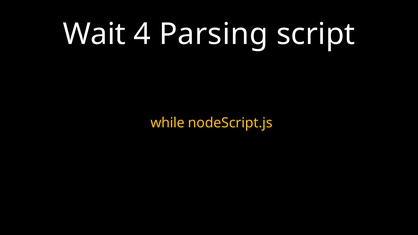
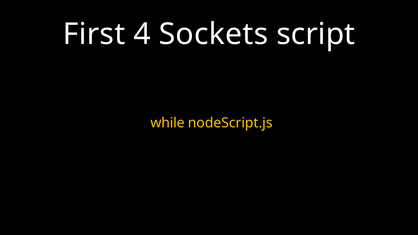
Wait: Wait -> First
Parsing: Parsing -> Sockets
